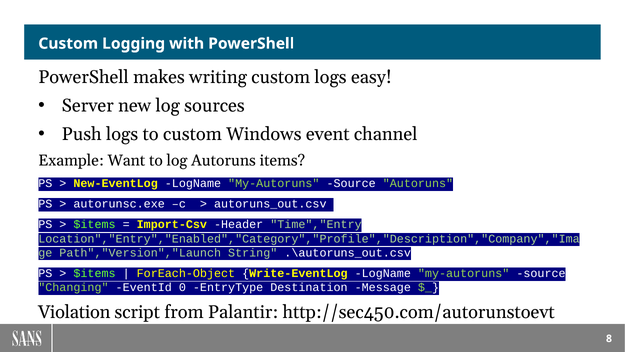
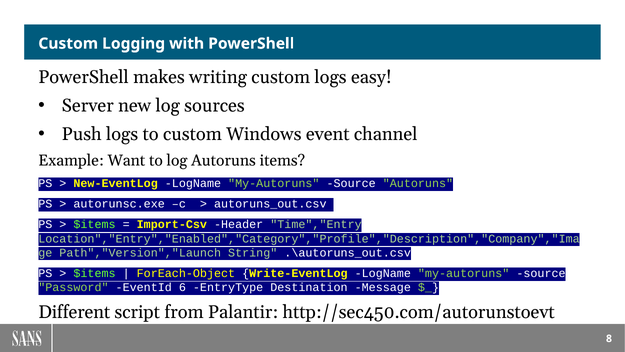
Changing: Changing -> Password
0: 0 -> 6
Violation: Violation -> Different
